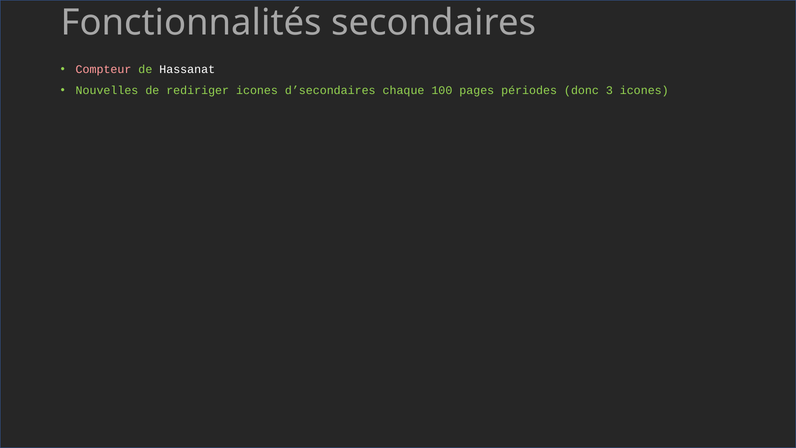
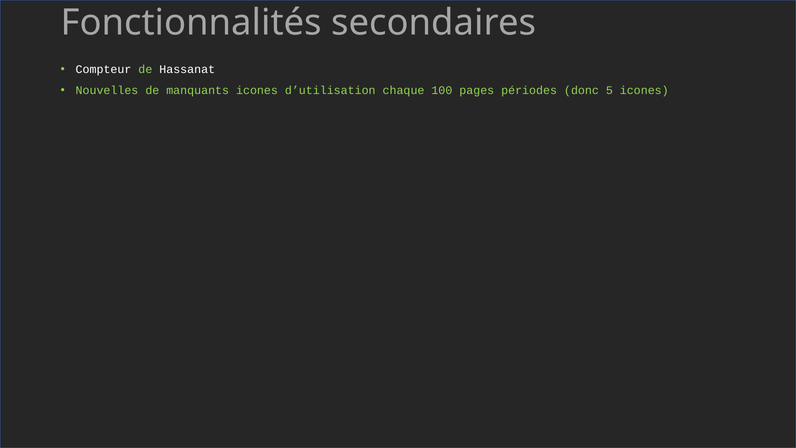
Compteur colour: pink -> white
rediriger: rediriger -> manquants
d’secondaires: d’secondaires -> d’utilisation
3: 3 -> 5
